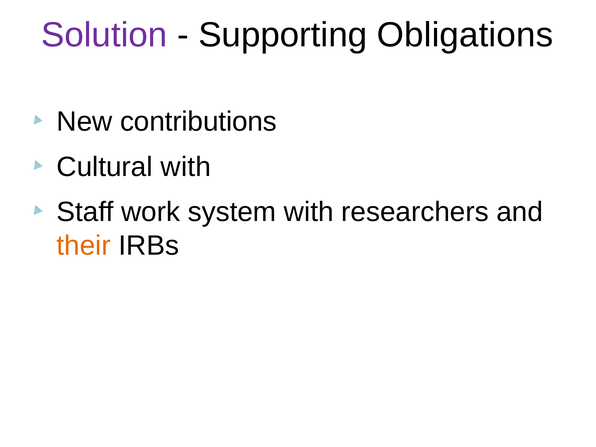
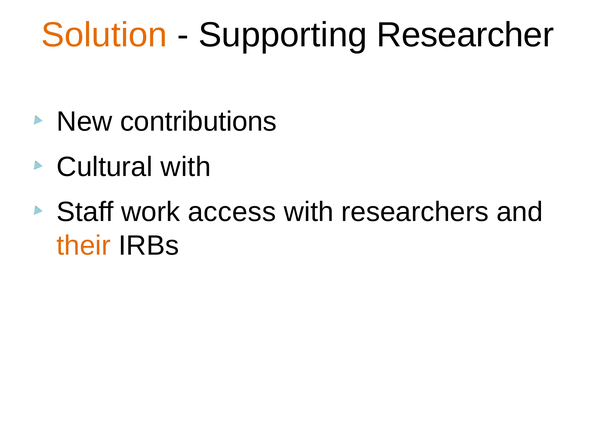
Solution colour: purple -> orange
Obligations: Obligations -> Researcher
system: system -> access
